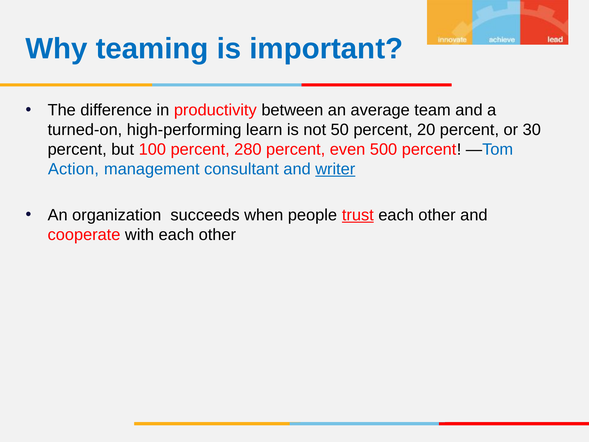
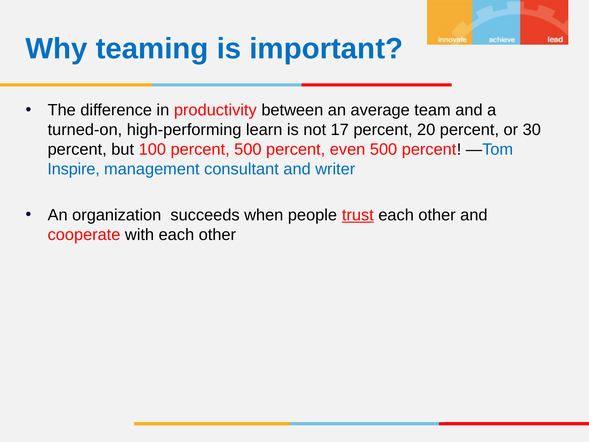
50: 50 -> 17
percent 280: 280 -> 500
Action: Action -> Inspire
writer underline: present -> none
